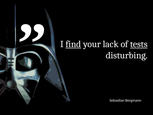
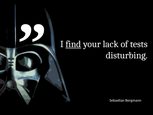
tests underline: present -> none
